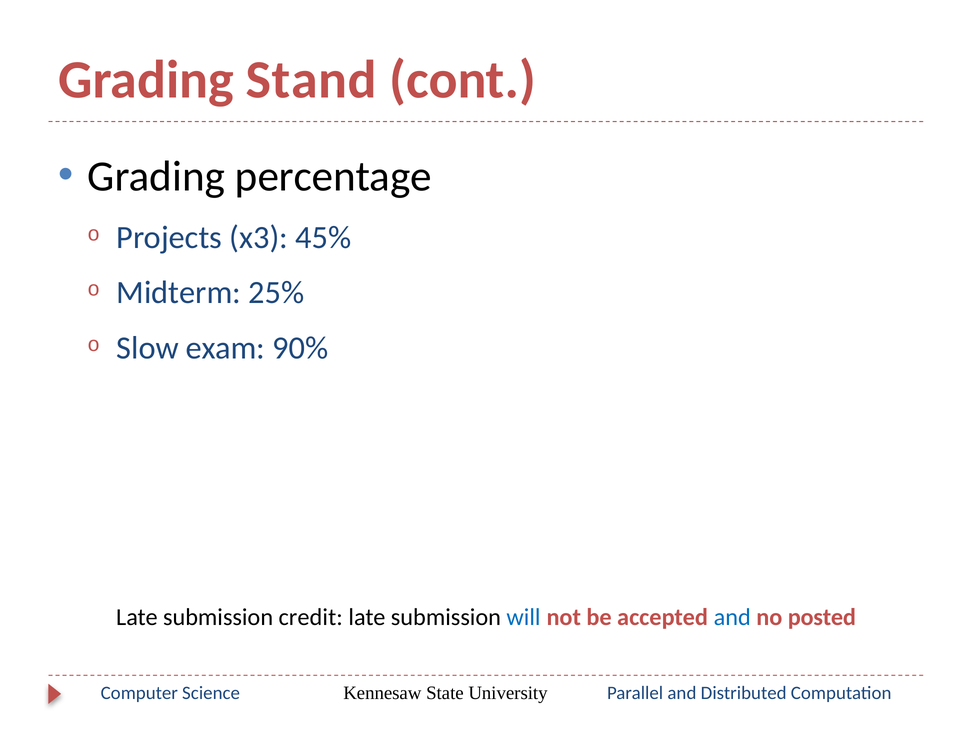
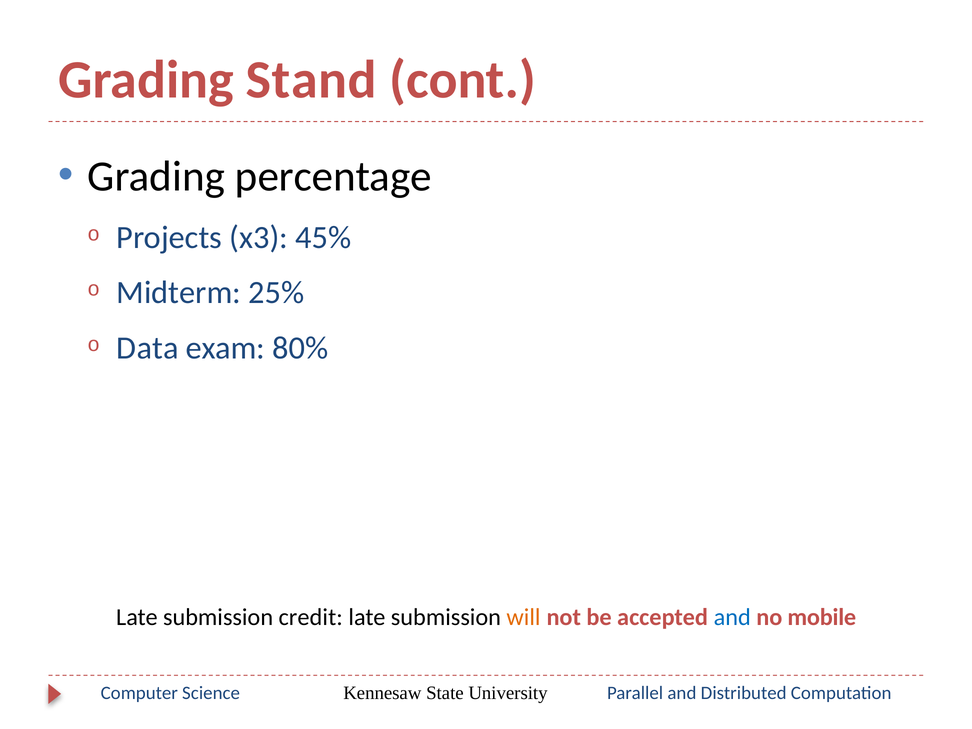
Slow: Slow -> Data
90%: 90% -> 80%
will colour: blue -> orange
posted: posted -> mobile
